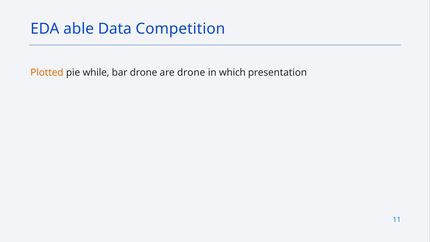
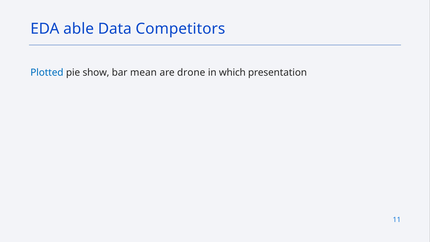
Competition: Competition -> Competitors
Plotted colour: orange -> blue
while: while -> show
bar drone: drone -> mean
